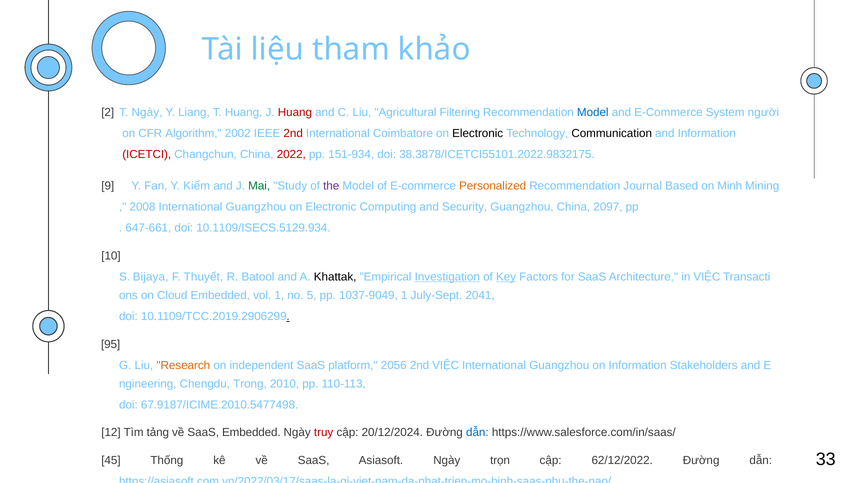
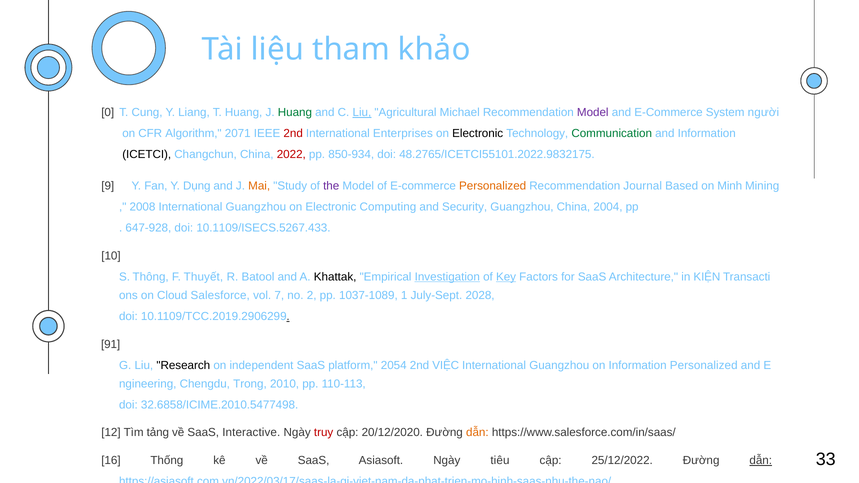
2: 2 -> 0
T Ngày: Ngày -> Cung
Huang at (295, 113) colour: red -> green
Liu at (362, 113) underline: none -> present
Filtering: Filtering -> Michael
Model at (593, 113) colour: blue -> purple
2002: 2002 -> 2071
Coimbatore: Coimbatore -> Enterprises
Communication colour: black -> green
ICETCI colour: red -> black
151-934: 151-934 -> 850-934
38.3878/ICETCI55101.2022.9832175: 38.3878/ICETCI55101.2022.9832175 -> 48.2765/ICETCI55101.2022.9832175
Kiểm: Kiểm -> Dụng
Mai colour: green -> orange
2097: 2097 -> 2004
647-661: 647-661 -> 647-928
10.1109/ISECS.5129.934: 10.1109/ISECS.5129.934 -> 10.1109/ISECS.5267.433
Bijaya: Bijaya -> Thông
in VIỆC: VIỆC -> KIỆN
Cloud Embedded: Embedded -> Salesforce
vol 1: 1 -> 7
5: 5 -> 2
1037-9049: 1037-9049 -> 1037-1089
2041: 2041 -> 2028
95: 95 -> 91
Research colour: orange -> black
2056: 2056 -> 2054
Information Stakeholders: Stakeholders -> Personalized
67.9187/ICIME.2010.5477498: 67.9187/ICIME.2010.5477498 -> 32.6858/ICIME.2010.5477498
SaaS Embedded: Embedded -> Interactive
20/12/2024: 20/12/2024 -> 20/12/2020
dẫn at (477, 433) colour: blue -> orange
45: 45 -> 16
trọn: trọn -> tiêu
62/12/2022: 62/12/2022 -> 25/12/2022
dẫn at (761, 461) underline: none -> present
